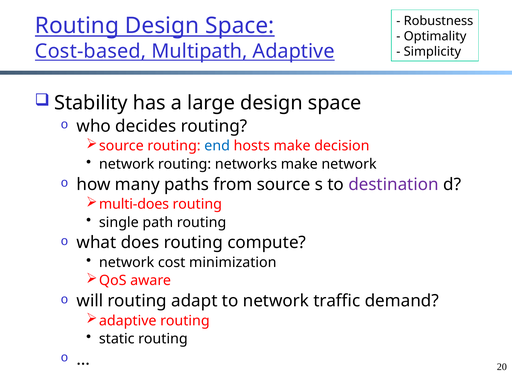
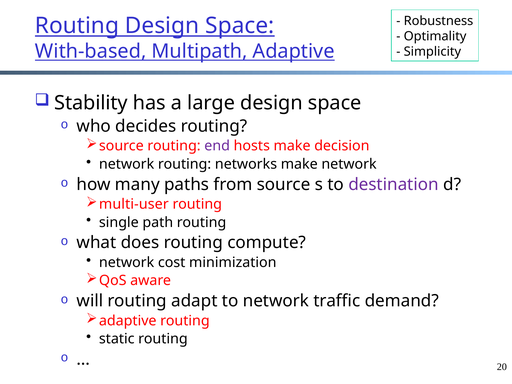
Cost-based: Cost-based -> With-based
end colour: blue -> purple
multi-does: multi-does -> multi-user
